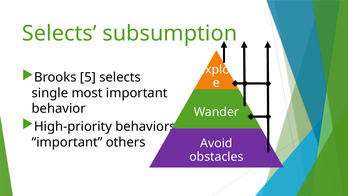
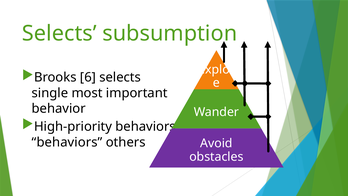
5: 5 -> 6
important at (67, 142): important -> behaviors
